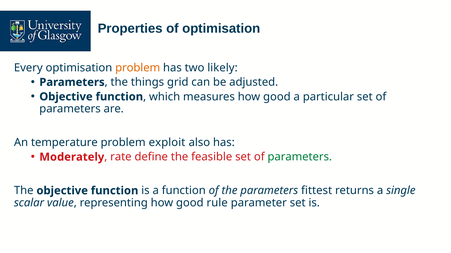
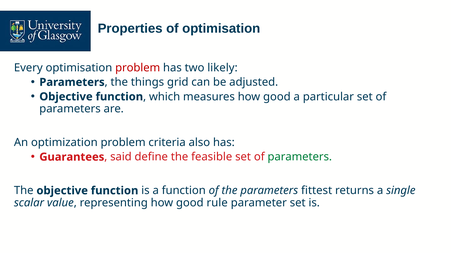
problem at (138, 68) colour: orange -> red
temperature: temperature -> optimization
exploit: exploit -> criteria
Moderately: Moderately -> Guarantees
rate: rate -> said
